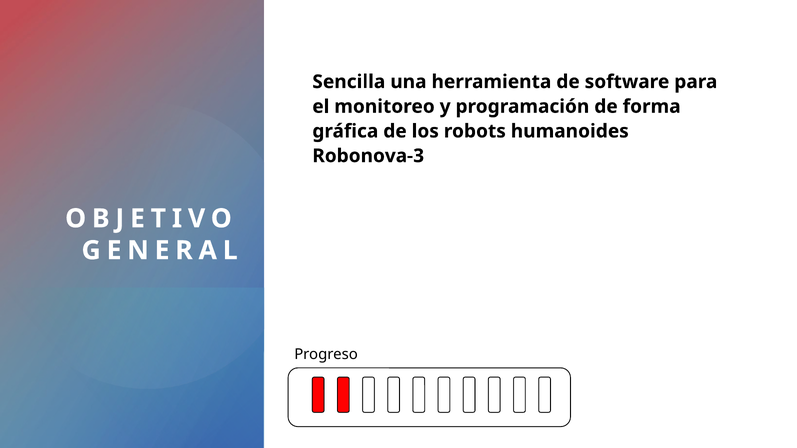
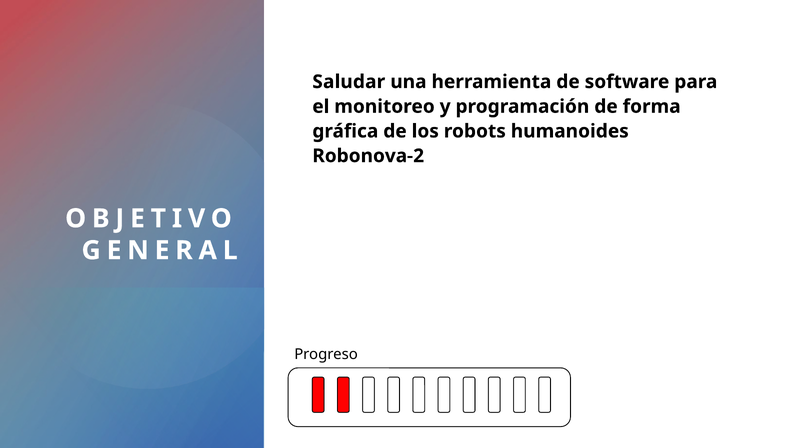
Sencilla: Sencilla -> Saludar
Robonova-3: Robonova-3 -> Robonova-2
